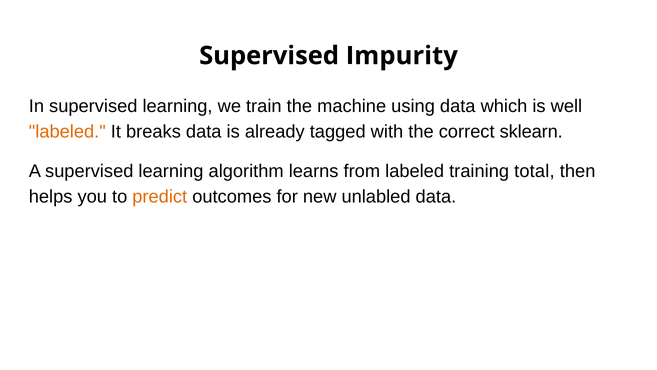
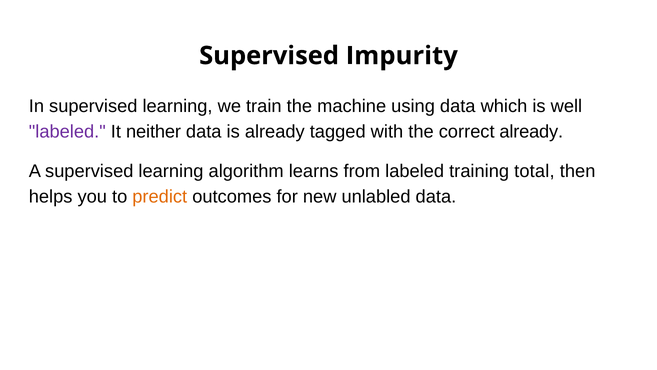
labeled at (67, 131) colour: orange -> purple
breaks: breaks -> neither
correct sklearn: sklearn -> already
